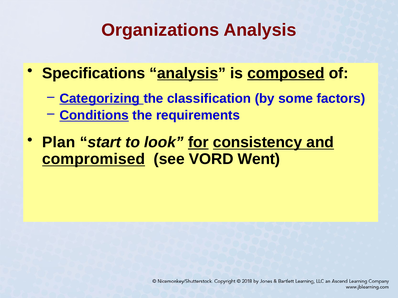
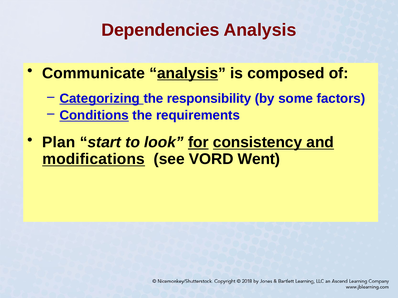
Organizations: Organizations -> Dependencies
Specifications: Specifications -> Communicate
composed underline: present -> none
classification: classification -> responsibility
compromised: compromised -> modifications
